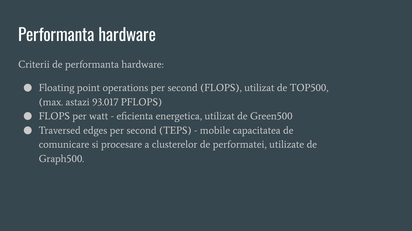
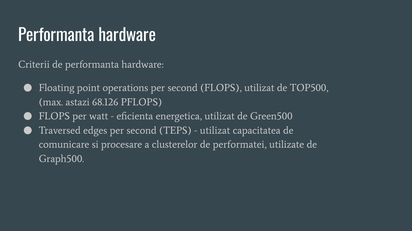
93.017: 93.017 -> 68.126
mobile at (215, 131): mobile -> utilizat
